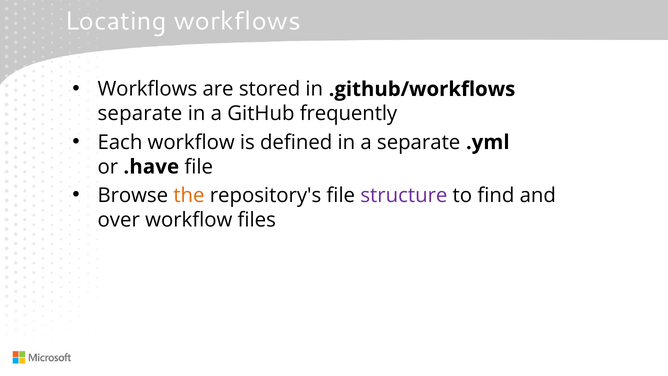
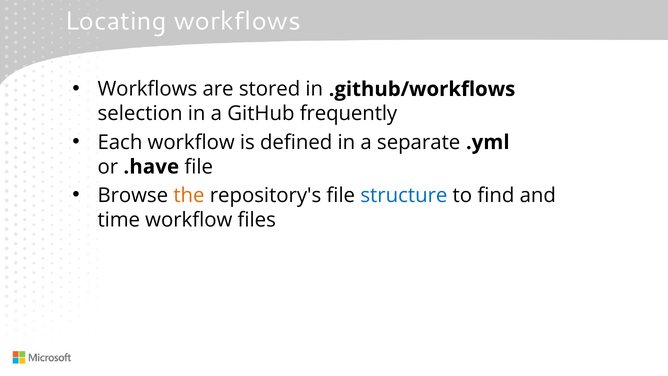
separate at (140, 114): separate -> selection
structure colour: purple -> blue
over: over -> time
